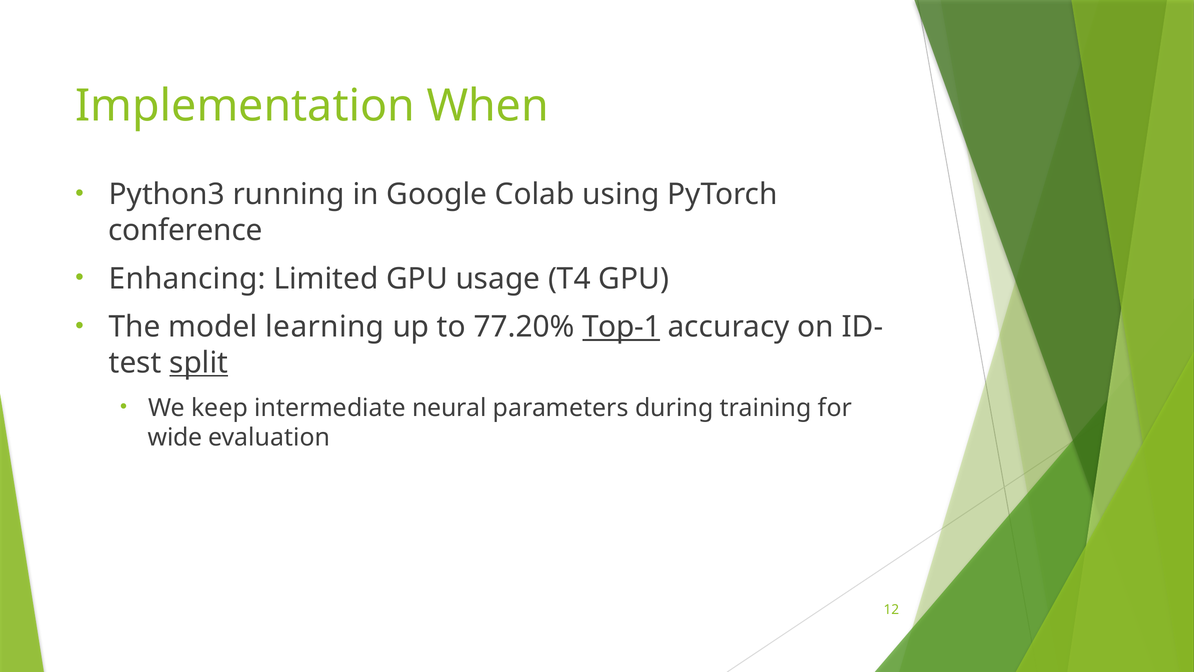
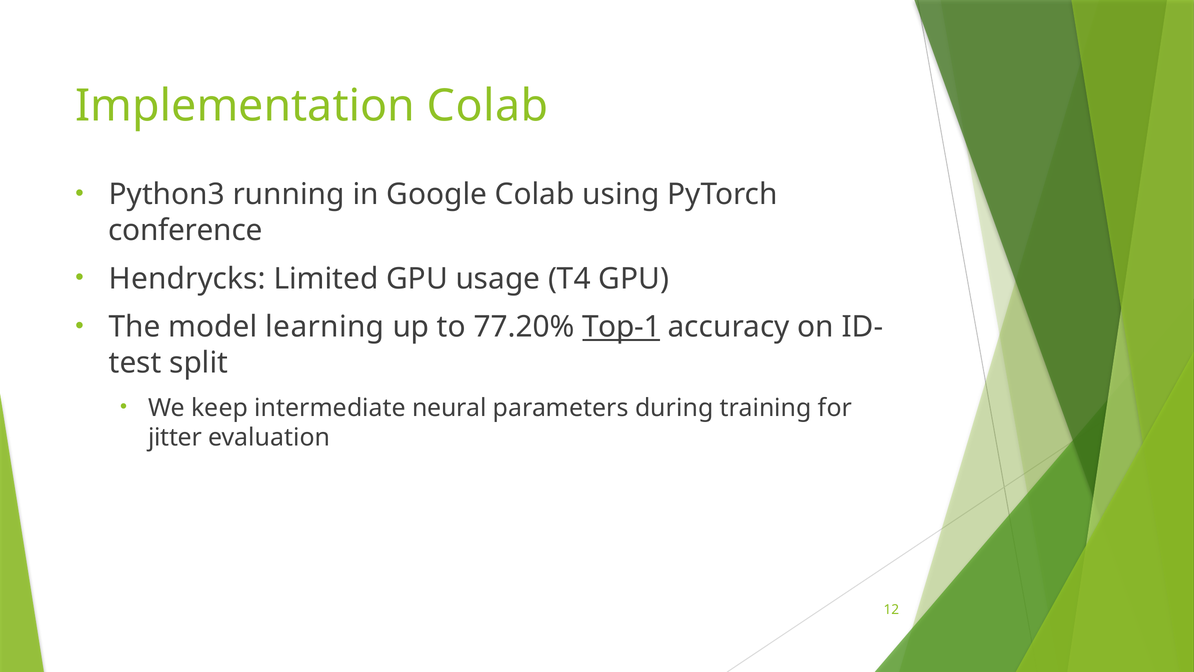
Implementation When: When -> Colab
Enhancing: Enhancing -> Hendrycks
split underline: present -> none
wide: wide -> jitter
